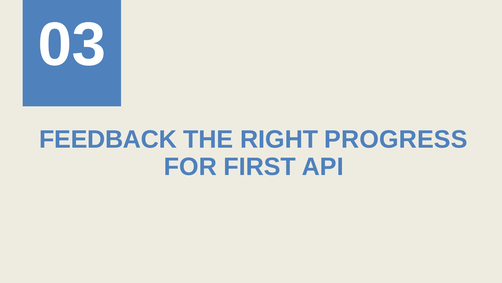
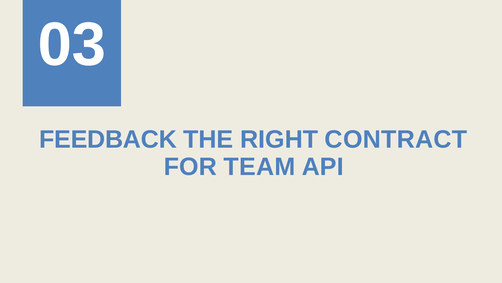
PROGRESS: PROGRESS -> CONTRACT
FIRST: FIRST -> TEAM
